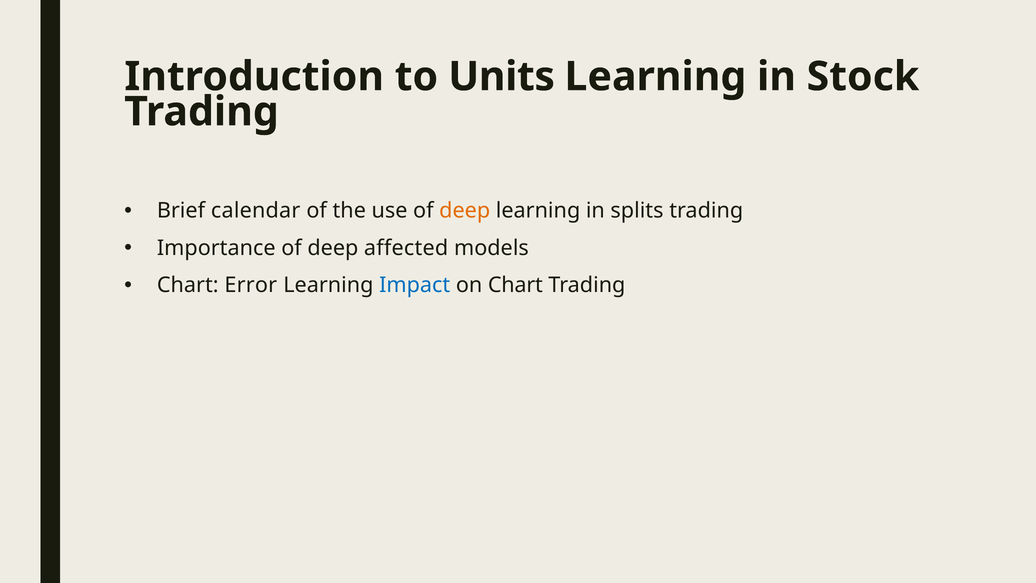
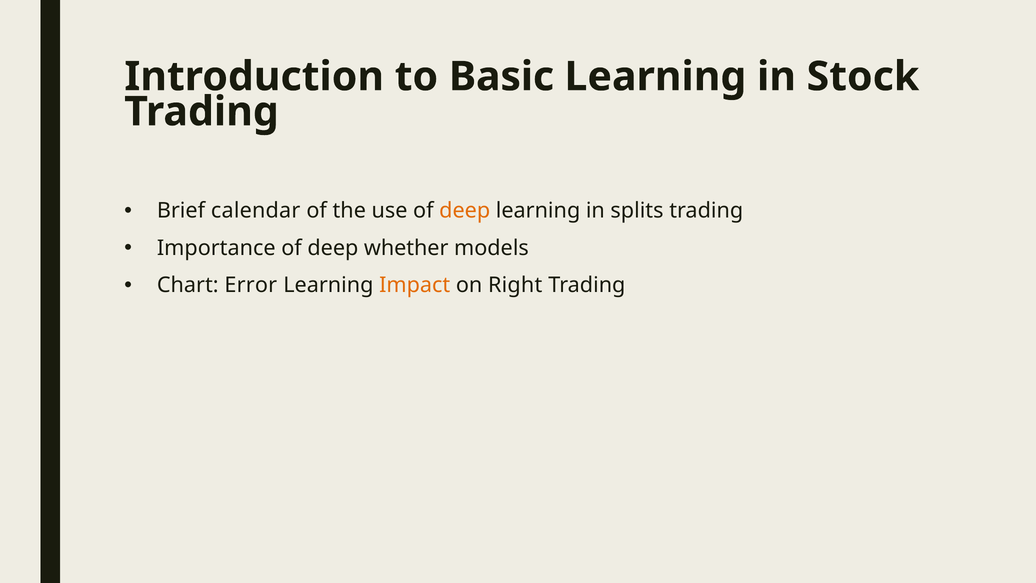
Units: Units -> Basic
affected: affected -> whether
Impact colour: blue -> orange
on Chart: Chart -> Right
